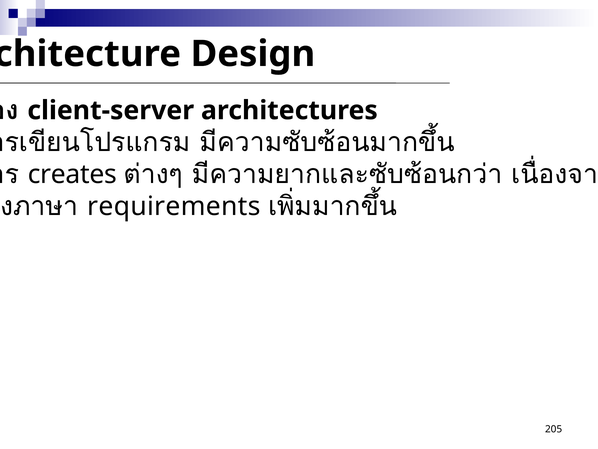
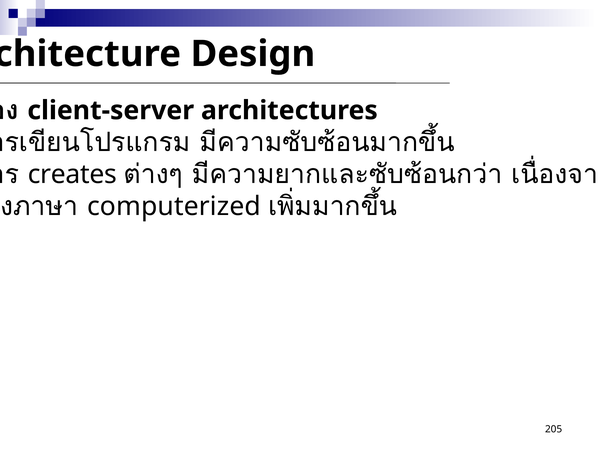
requirements: requirements -> computerized
